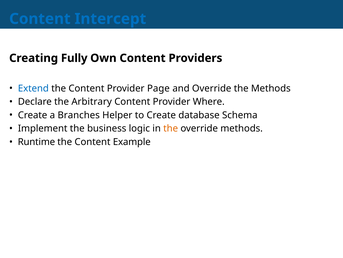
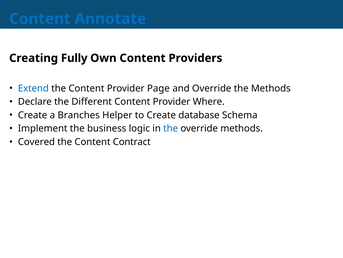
Intercept: Intercept -> Annotate
Arbitrary: Arbitrary -> Different
the at (171, 128) colour: orange -> blue
Runtime: Runtime -> Covered
Example: Example -> Contract
